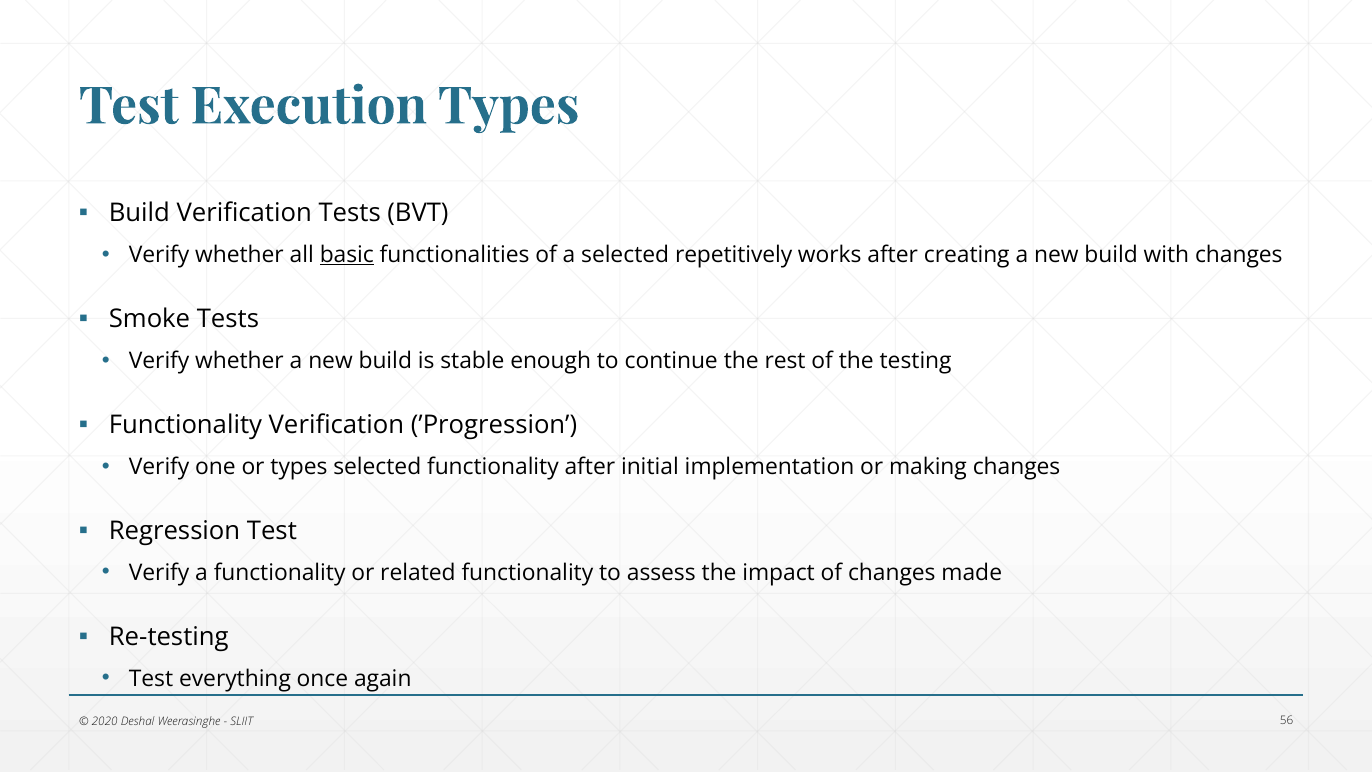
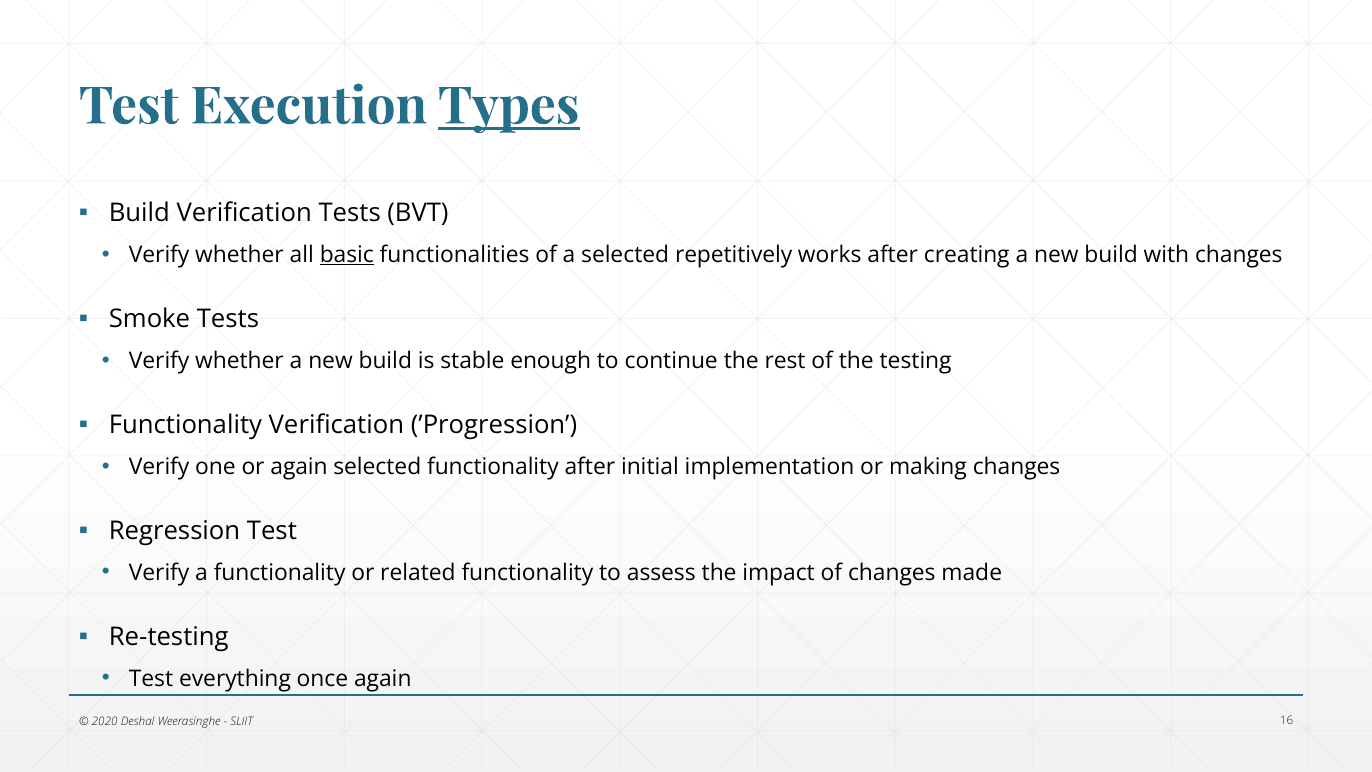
Types at (509, 106) underline: none -> present
or types: types -> again
56: 56 -> 16
